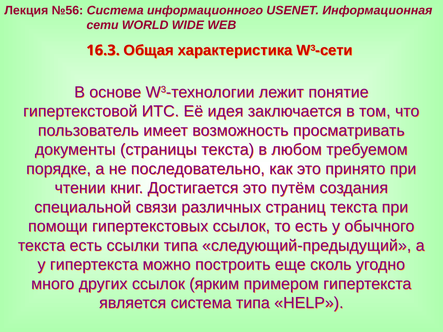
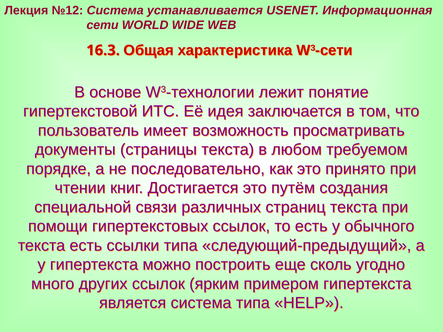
№56: №56 -> №12
информационного: информационного -> устанавливается
